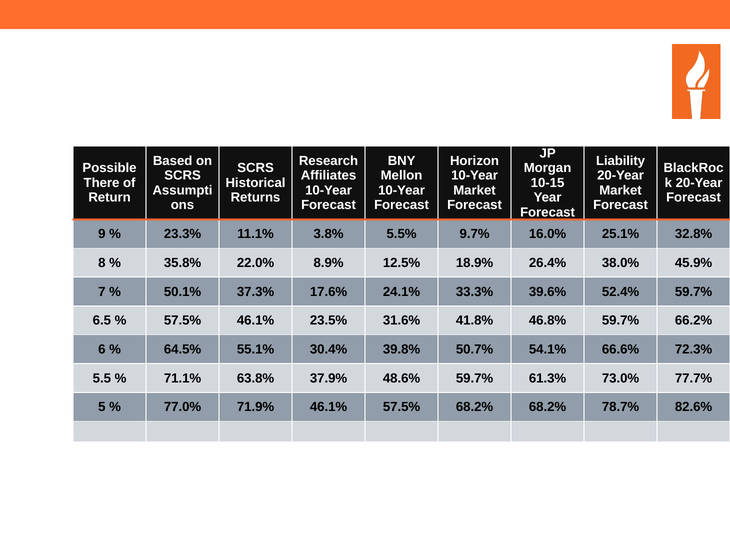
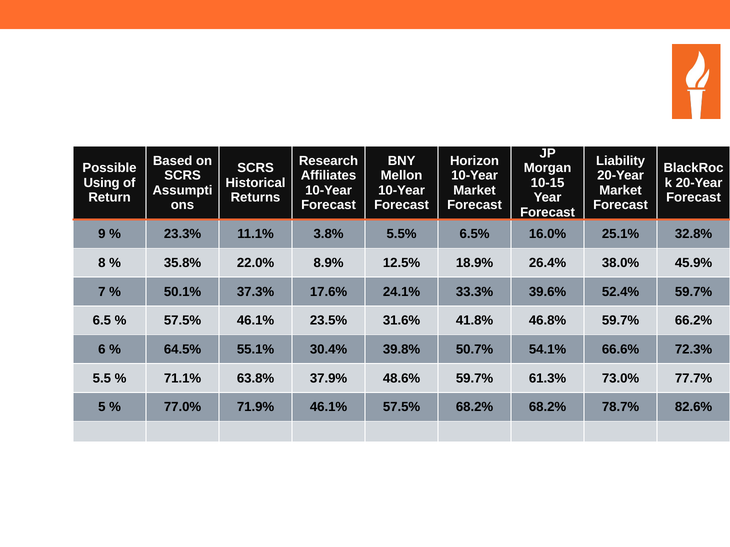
There: There -> Using
9.7%: 9.7% -> 6.5%
